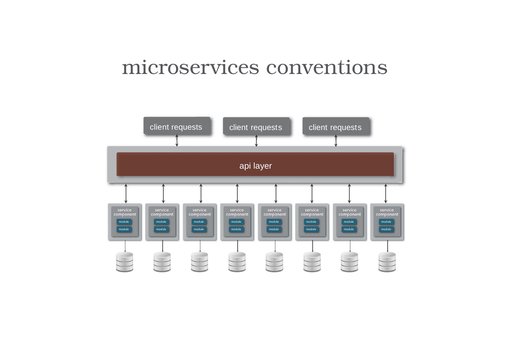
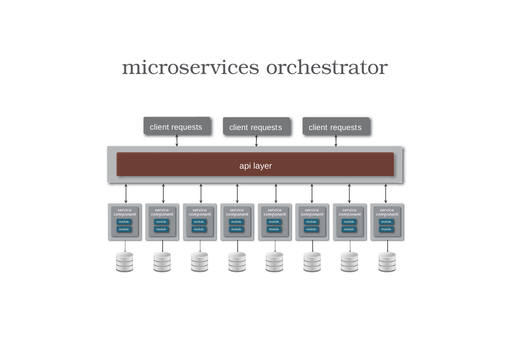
conventions: conventions -> orchestrator
